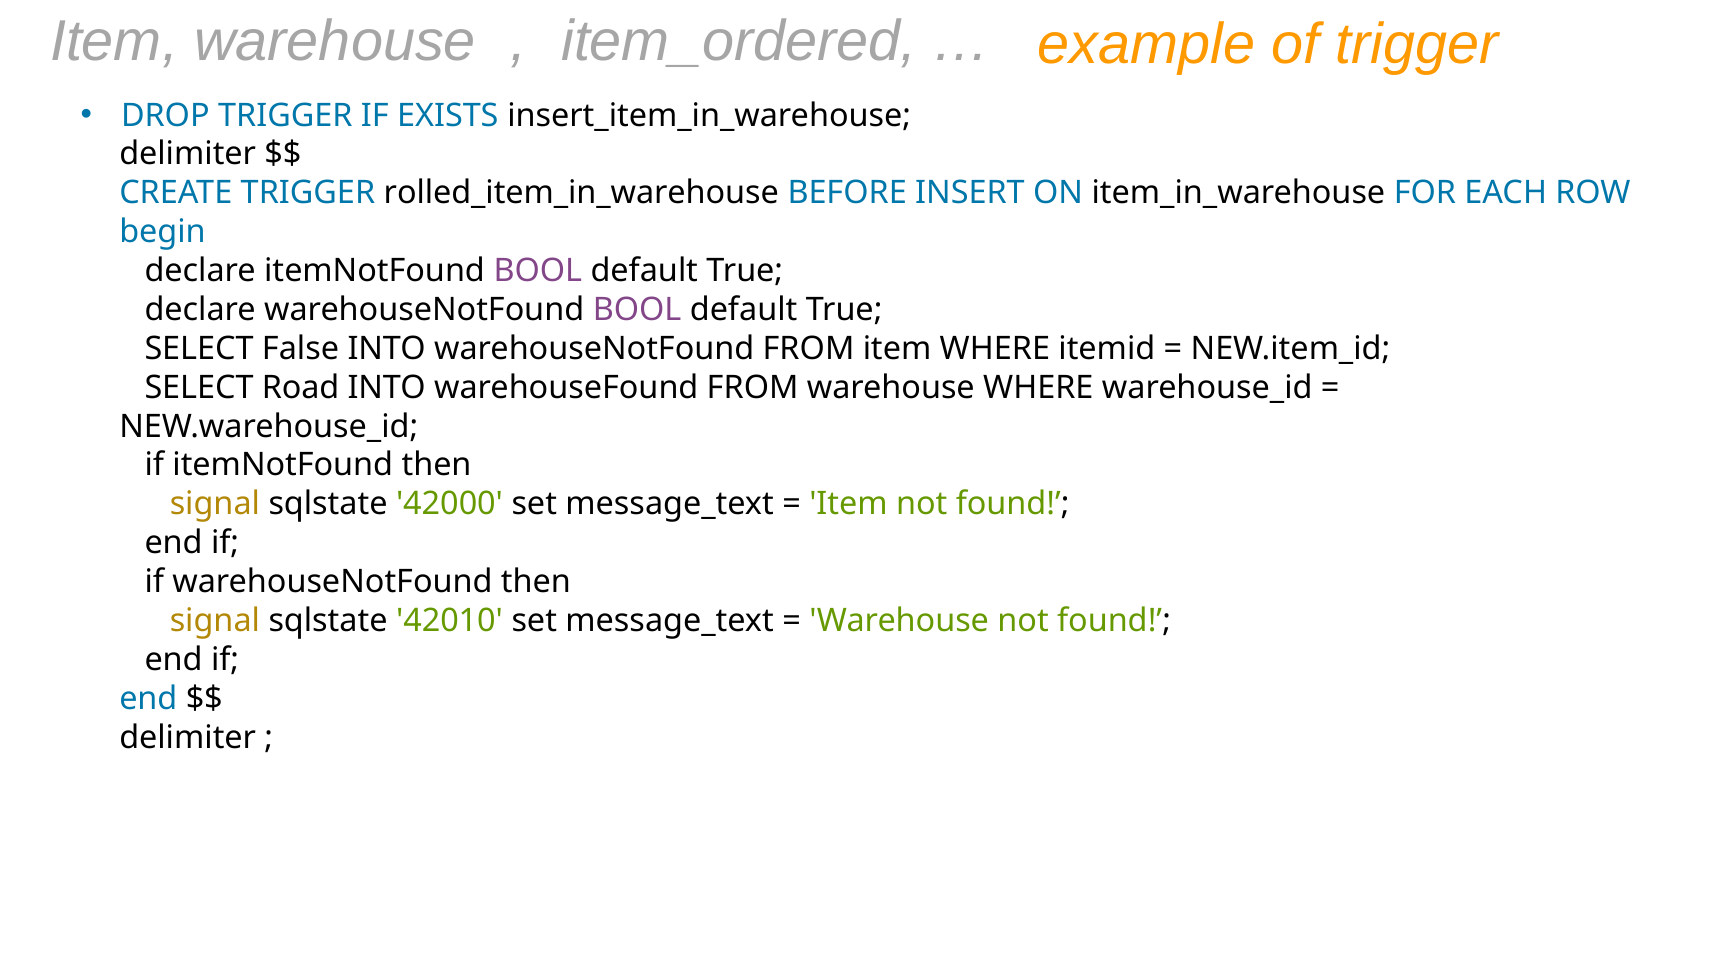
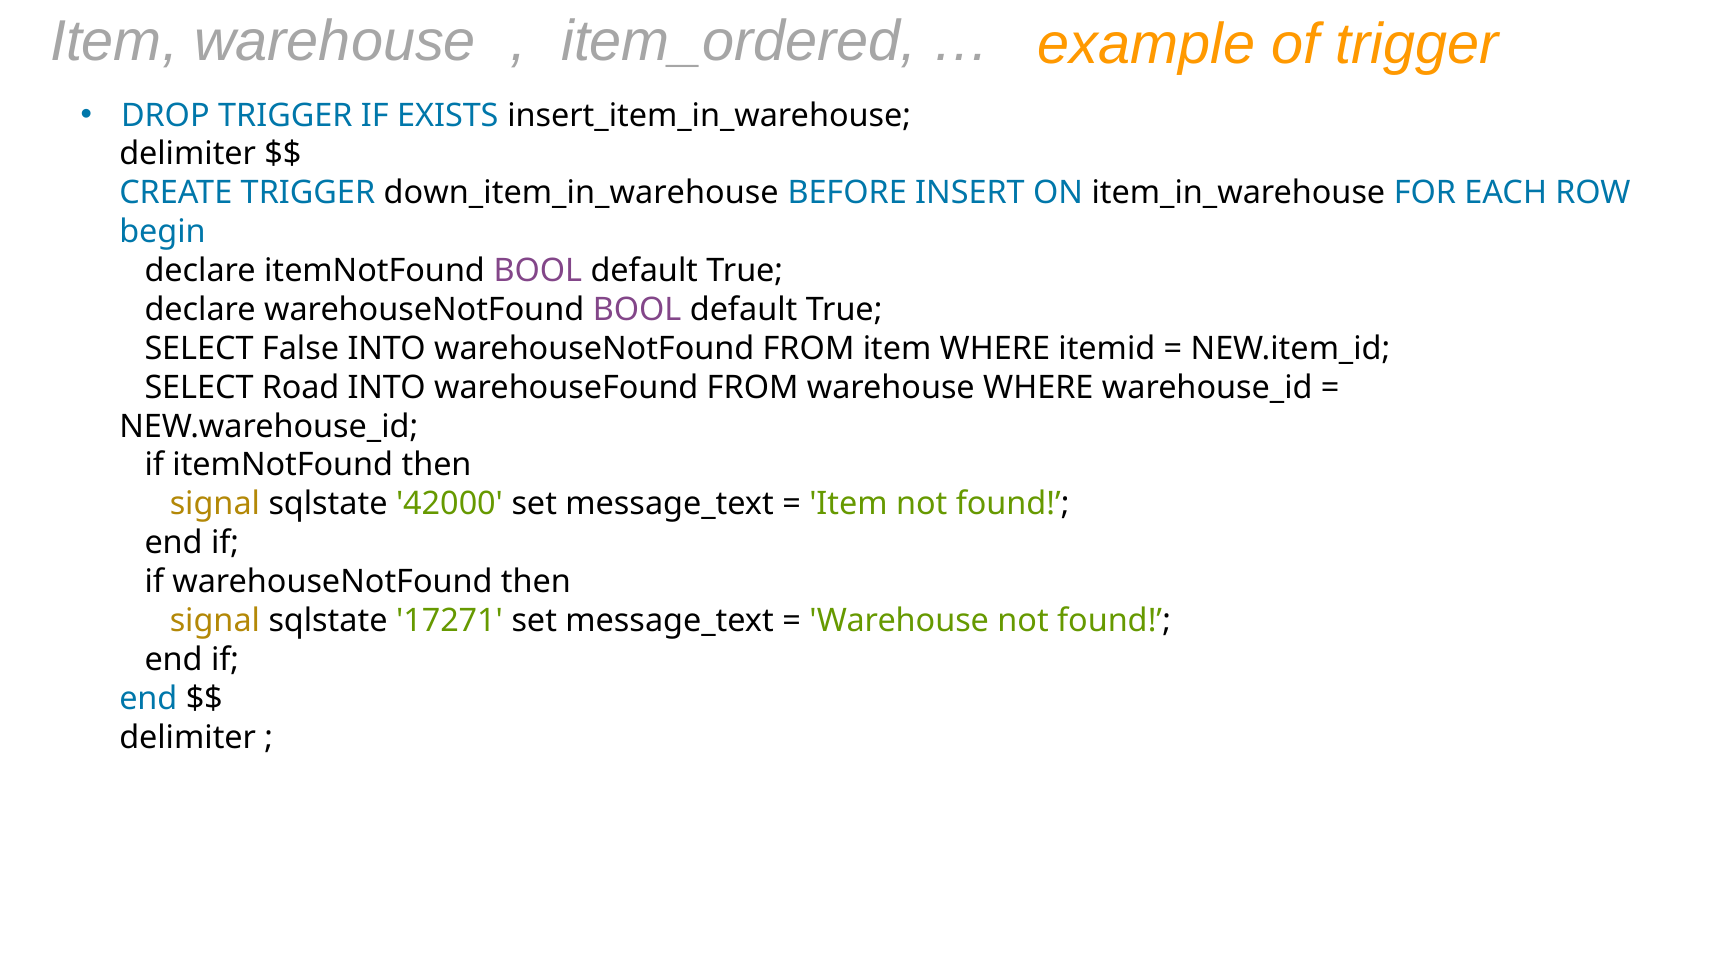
rolled_item_in_warehouse: rolled_item_in_warehouse -> down_item_in_warehouse
42010: 42010 -> 17271
